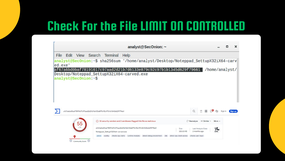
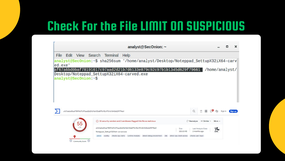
CONTROLLED: CONTROLLED -> SUSPICIOUS
